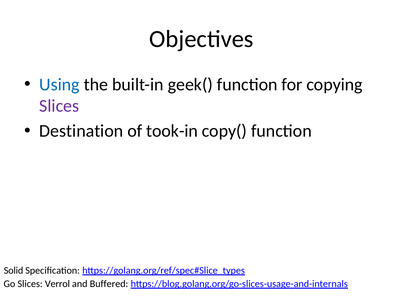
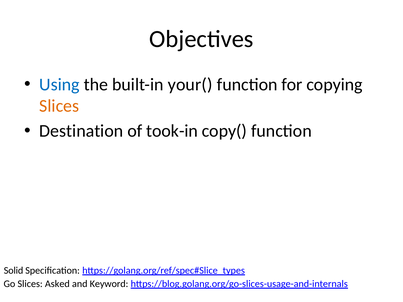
geek(: geek( -> your(
Slices at (59, 106) colour: purple -> orange
Verrol: Verrol -> Asked
Buffered: Buffered -> Keyword
